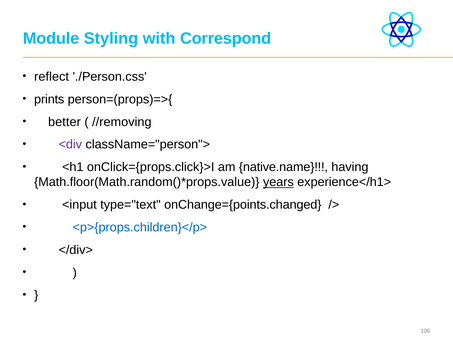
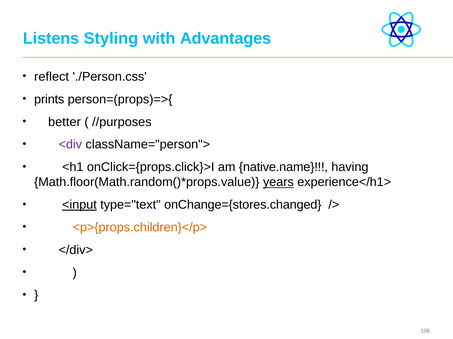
Module: Module -> Listens
Correspond: Correspond -> Advantages
//removing: //removing -> //purposes
<input underline: none -> present
onChange={points.changed: onChange={points.changed -> onChange={stores.changed
<p>{props.children}</p> colour: blue -> orange
